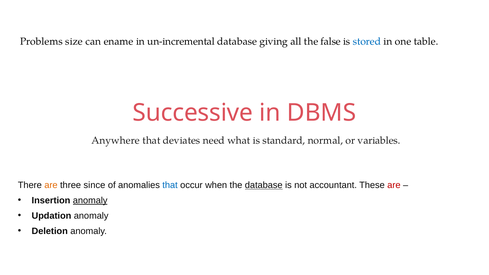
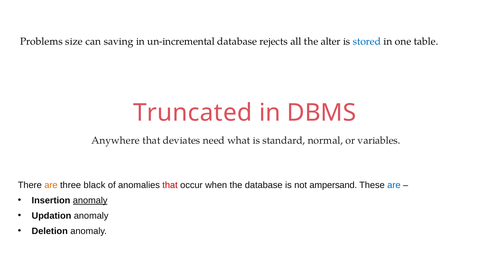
ename: ename -> saving
giving: giving -> rejects
false: false -> alter
Successive: Successive -> Truncated
since: since -> black
that at (170, 185) colour: blue -> red
database at (264, 185) underline: present -> none
accountant: accountant -> ampersand
are at (394, 185) colour: red -> blue
